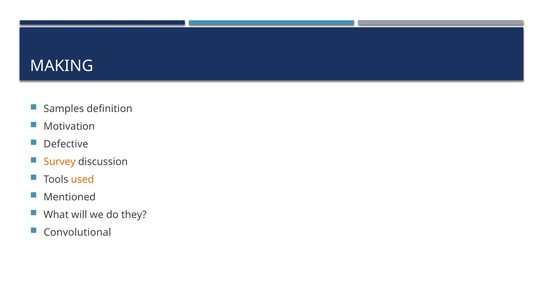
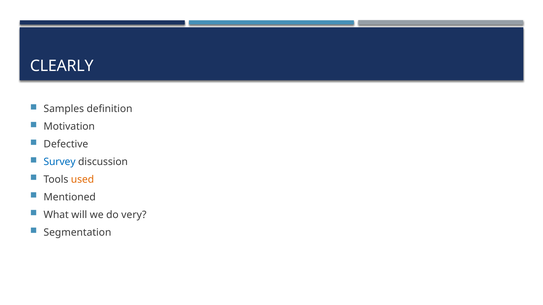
MAKING: MAKING -> CLEARLY
Survey colour: orange -> blue
they: they -> very
Convolutional: Convolutional -> Segmentation
